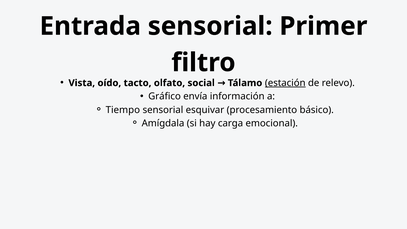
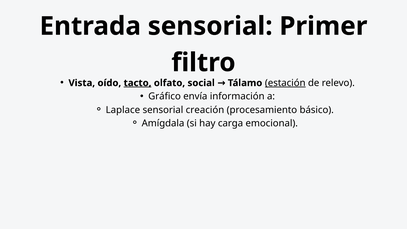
tacto underline: none -> present
Tiempo: Tiempo -> Laplace
esquivar: esquivar -> creación
